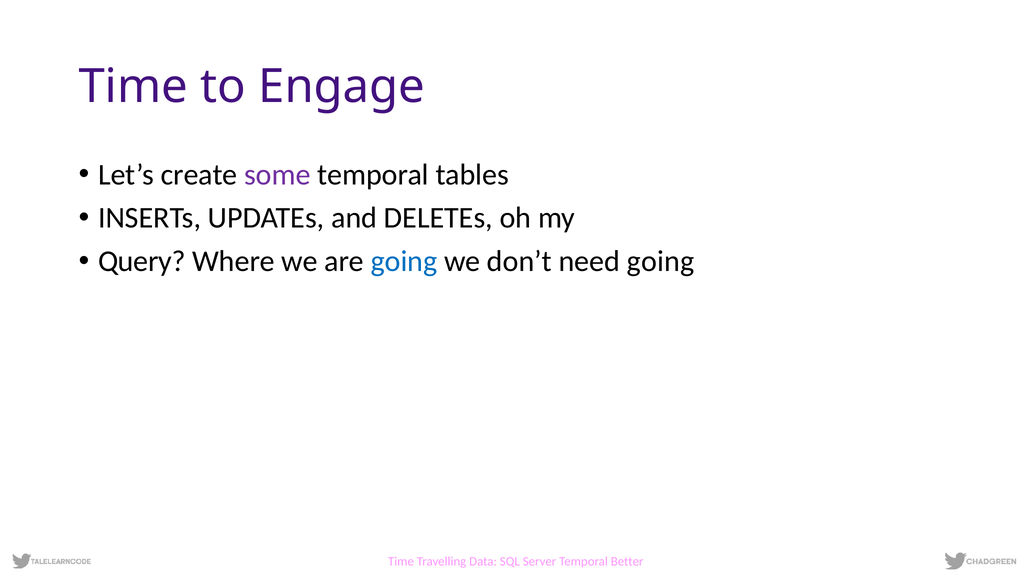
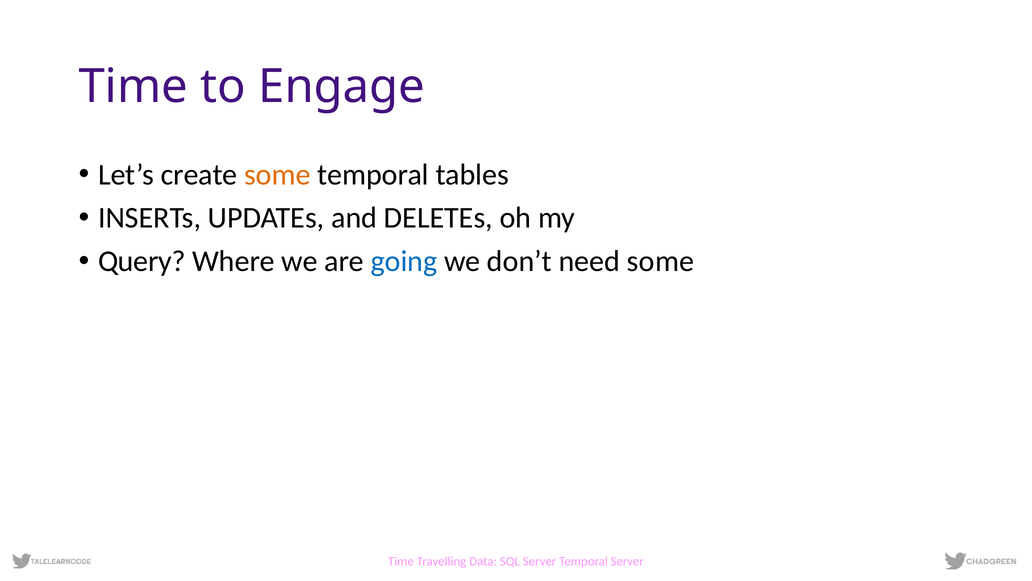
some at (277, 174) colour: purple -> orange
need going: going -> some
Temporal Better: Better -> Server
